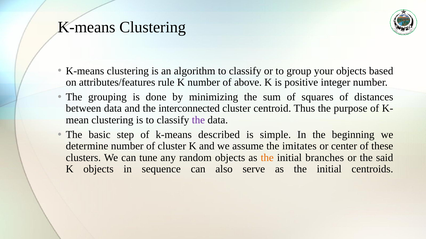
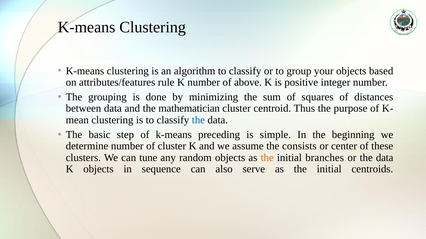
interconnected: interconnected -> mathematician
the at (198, 120) colour: purple -> blue
described: described -> preceding
imitates: imitates -> consists
or the said: said -> data
